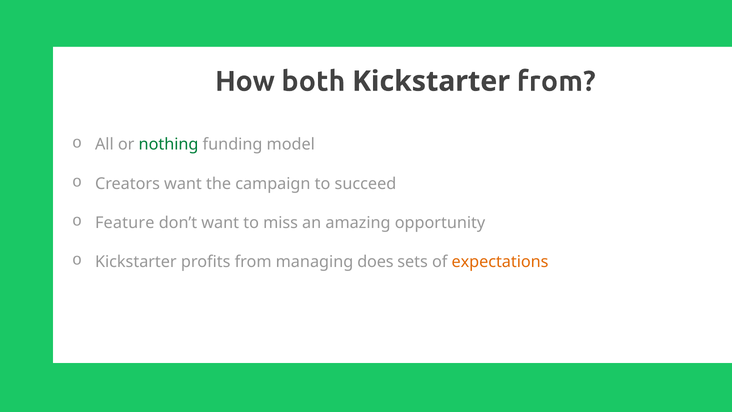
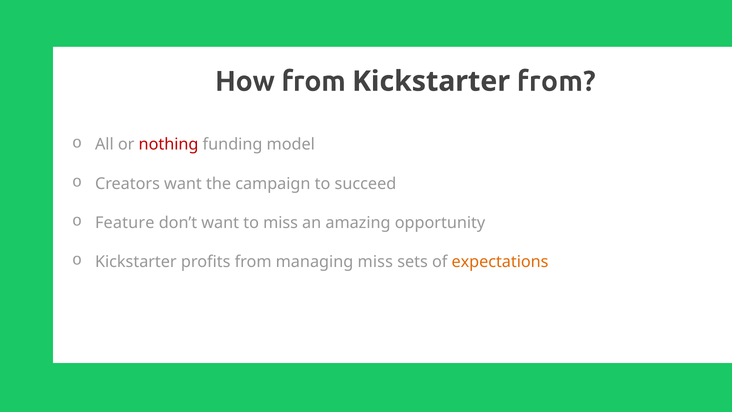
How both: both -> from
nothing colour: green -> red
managing does: does -> miss
